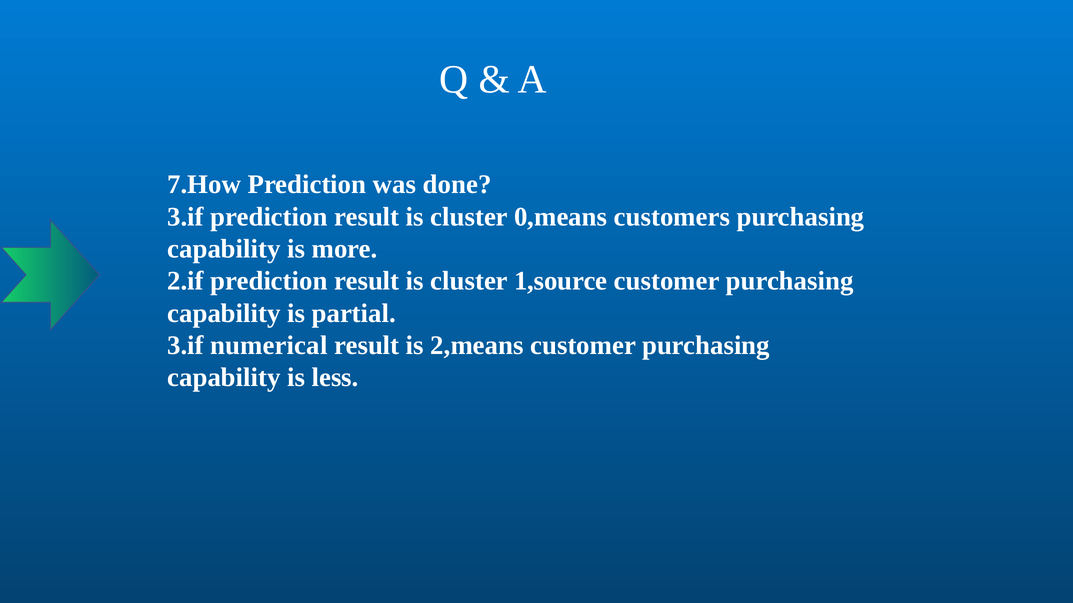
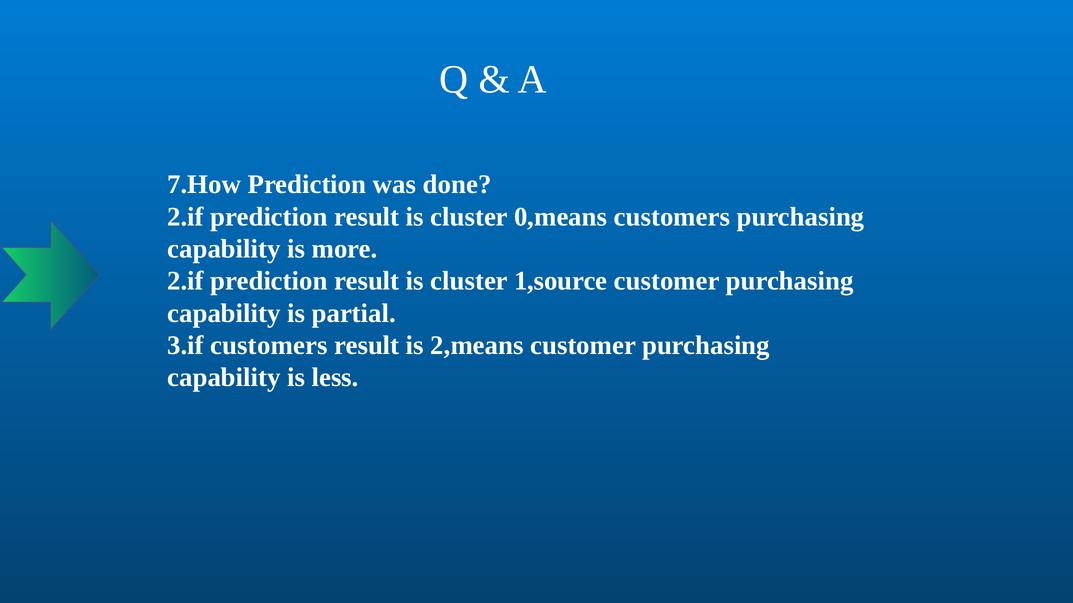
3.if at (185, 217): 3.if -> 2.if
3.if numerical: numerical -> customers
